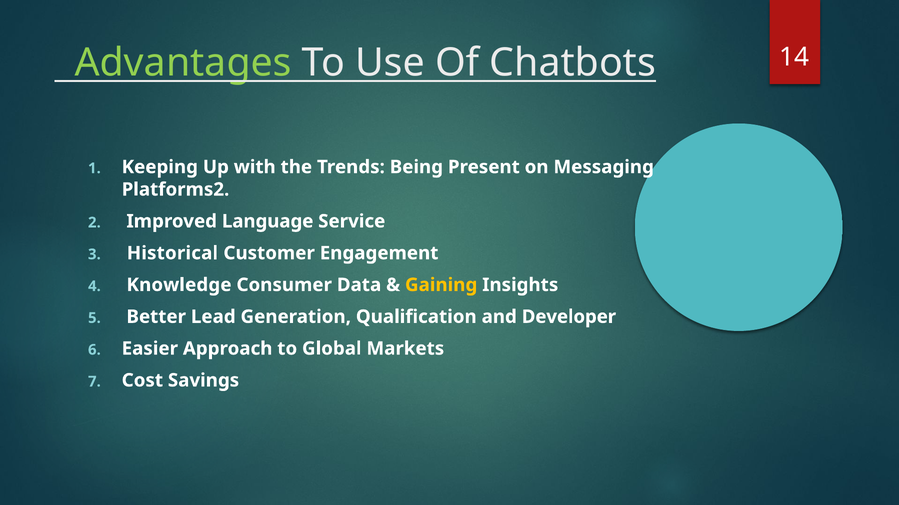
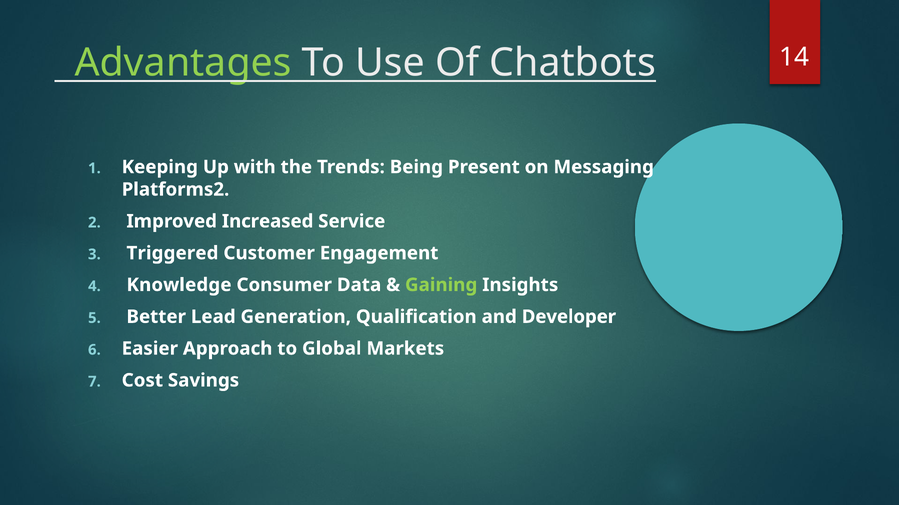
Language: Language -> Increased
Historical: Historical -> Triggered
Gaining colour: yellow -> light green
